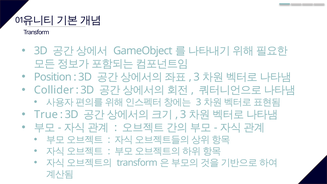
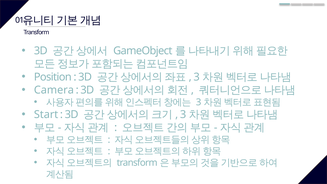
Collider: Collider -> Camera
True: True -> Start
